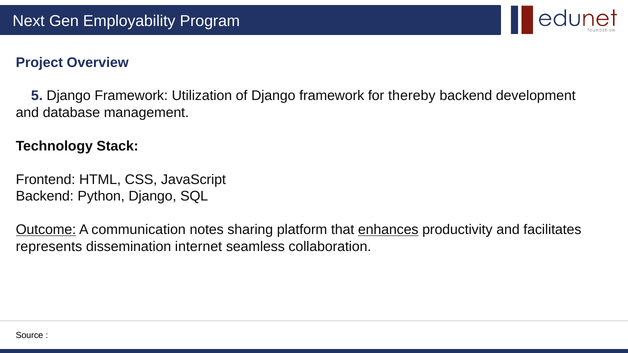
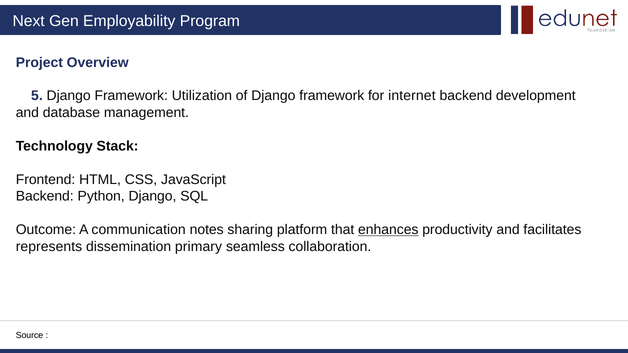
thereby: thereby -> internet
Outcome underline: present -> none
internet: internet -> primary
